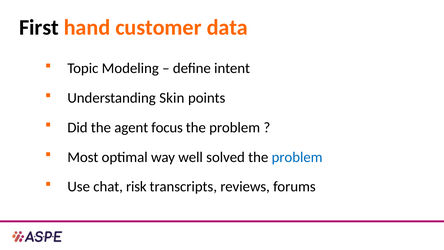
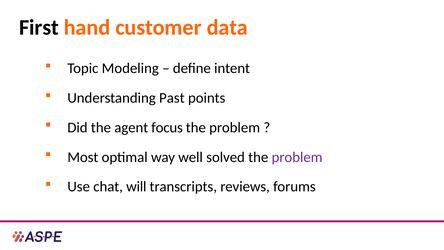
Skin: Skin -> Past
problem at (297, 157) colour: blue -> purple
risk: risk -> will
